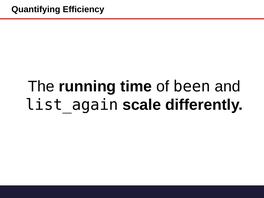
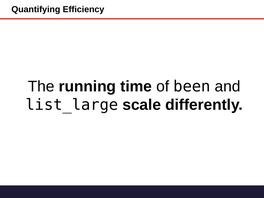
list_again: list_again -> list_large
